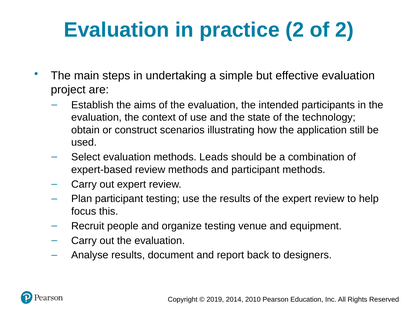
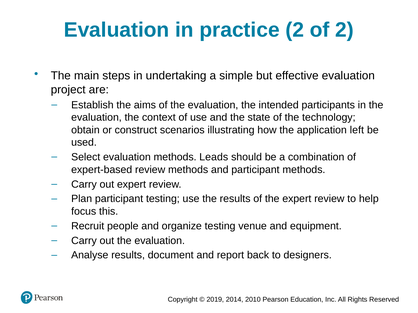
still: still -> left
